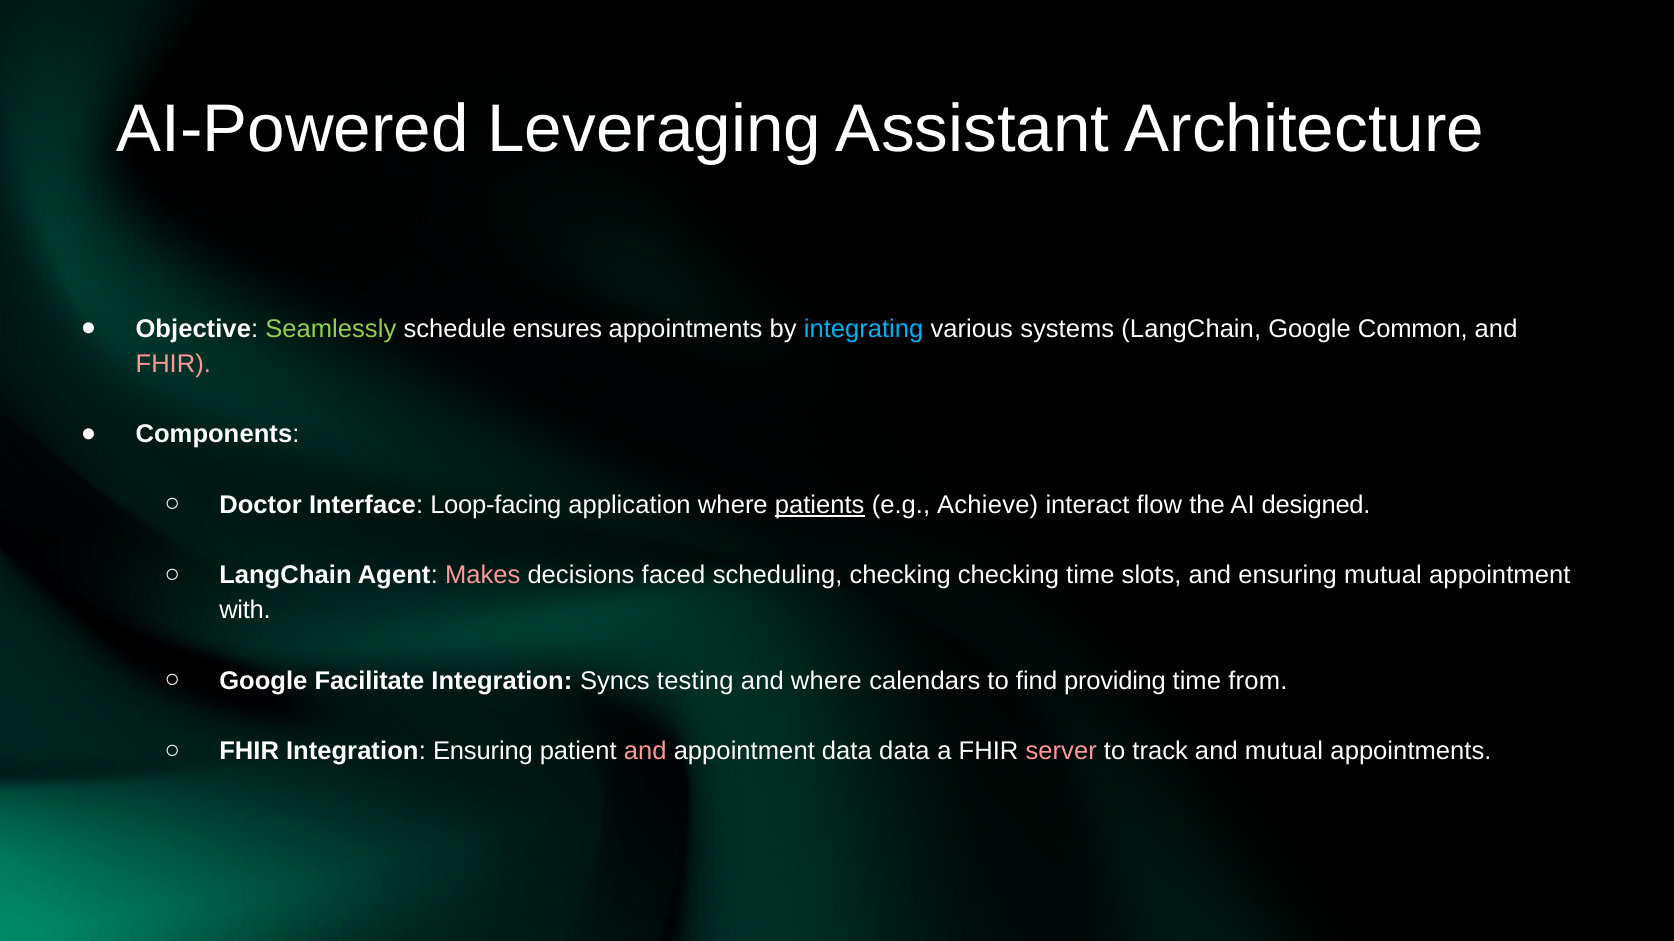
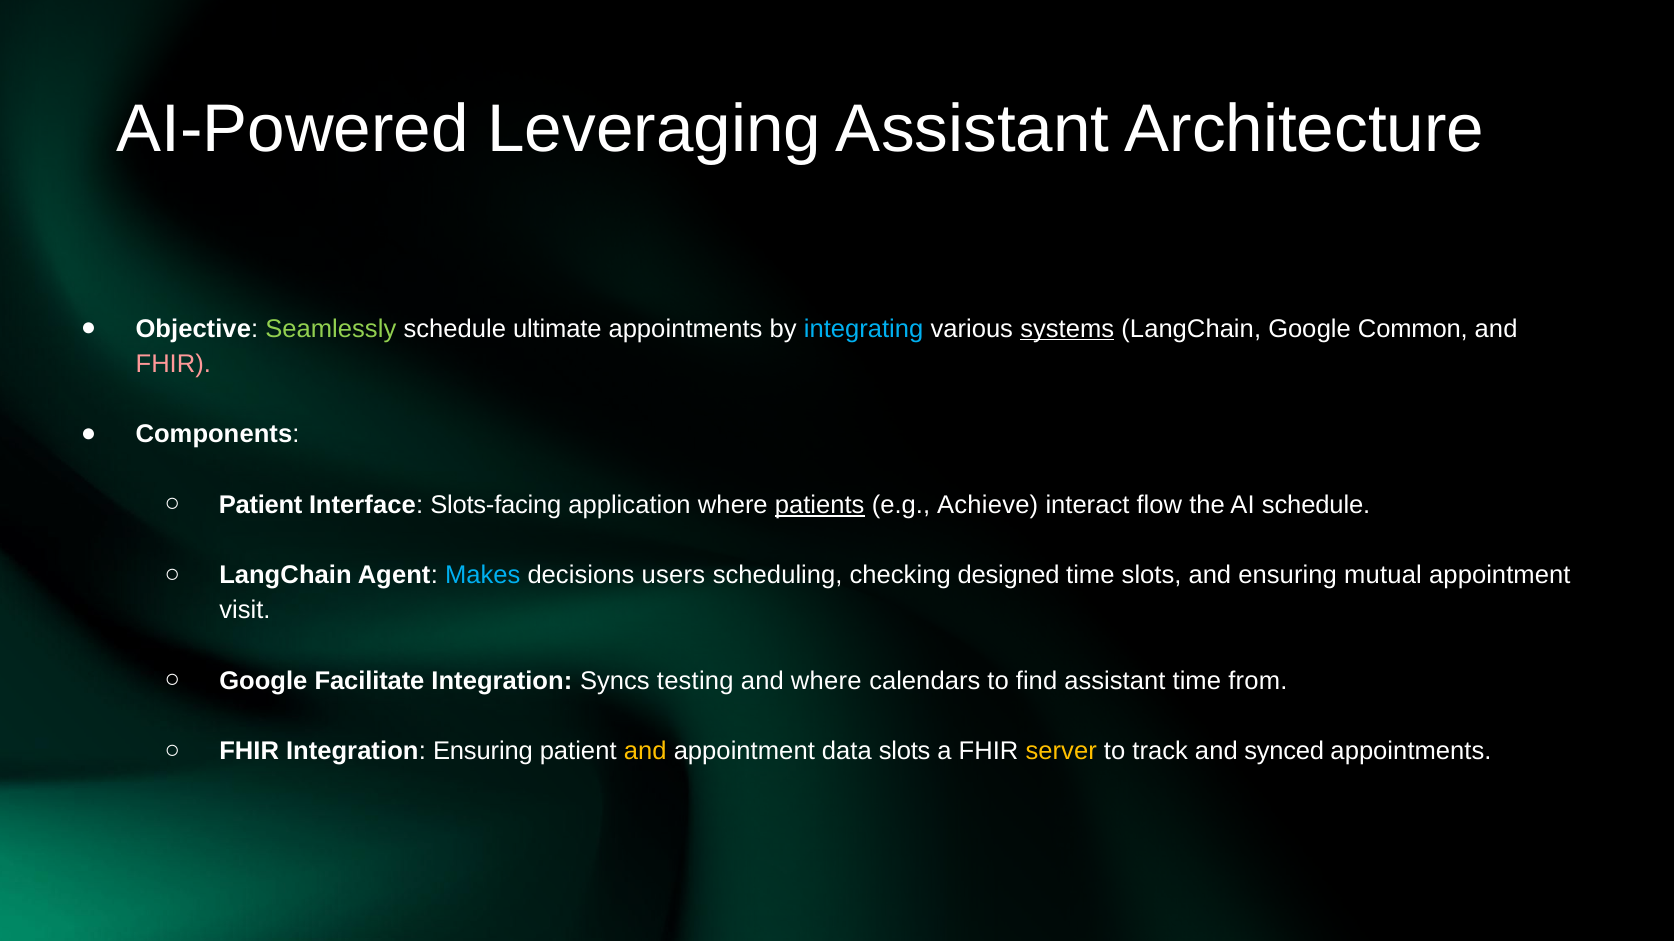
ensures: ensures -> ultimate
systems underline: none -> present
Doctor at (261, 505): Doctor -> Patient
Loop-facing: Loop-facing -> Slots-facing
AI designed: designed -> schedule
Makes colour: pink -> light blue
faced: faced -> users
checking checking: checking -> designed
with: with -> visit
find providing: providing -> assistant
and at (645, 752) colour: pink -> yellow
data data: data -> slots
server colour: pink -> yellow
and mutual: mutual -> synced
